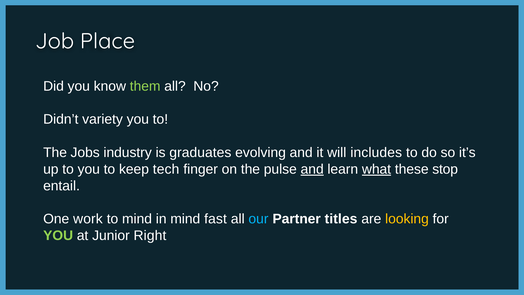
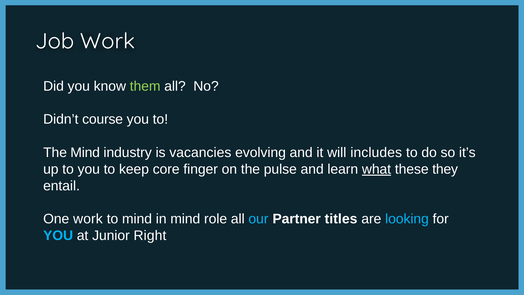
Job Place: Place -> Work
variety: variety -> course
The Jobs: Jobs -> Mind
graduates: graduates -> vacancies
tech: tech -> core
and at (312, 169) underline: present -> none
stop: stop -> they
fast: fast -> role
looking colour: yellow -> light blue
YOU at (58, 235) colour: light green -> light blue
